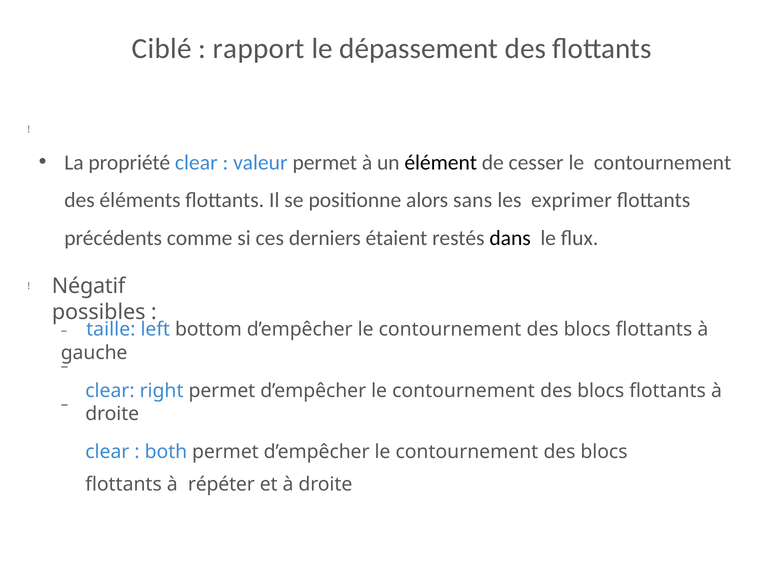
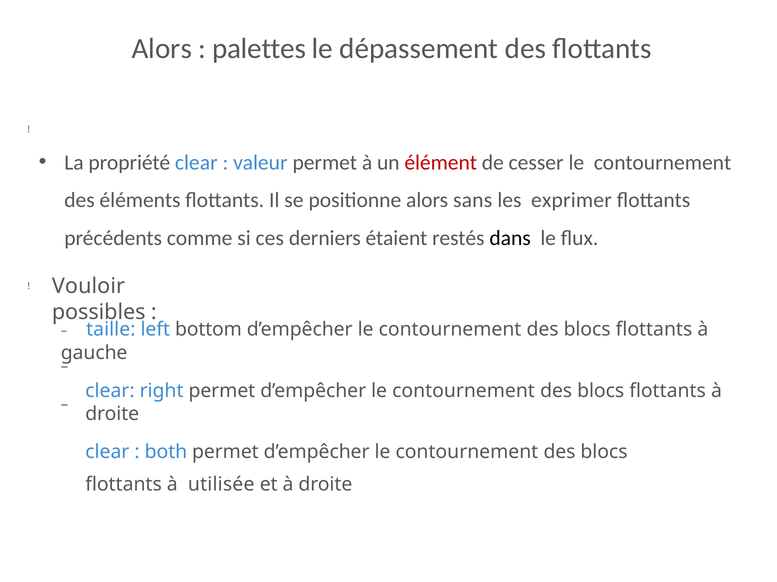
Ciblé at (162, 49): Ciblé -> Alors
rapport: rapport -> palettes
élément colour: black -> red
Négatif: Négatif -> Vouloir
répéter: répéter -> utilisée
